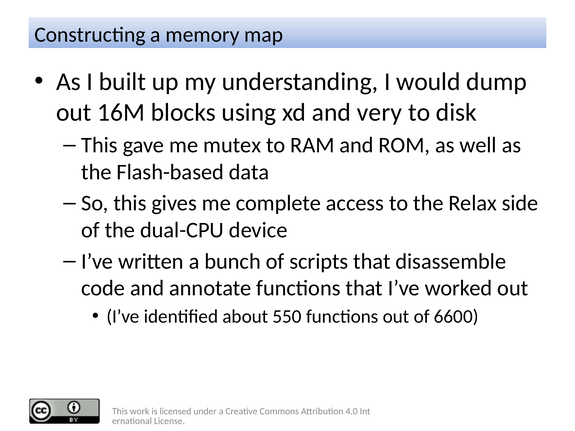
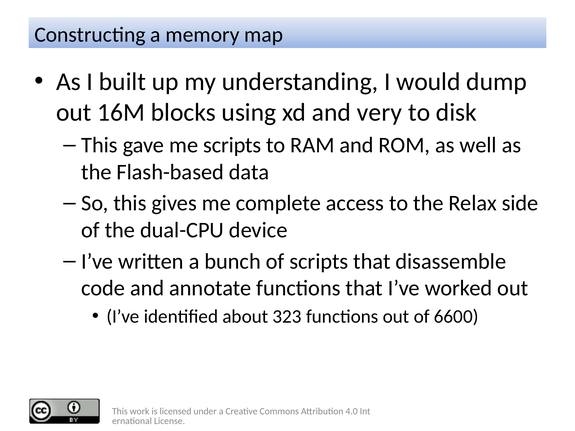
me mutex: mutex -> scripts
550: 550 -> 323
